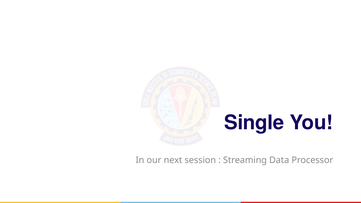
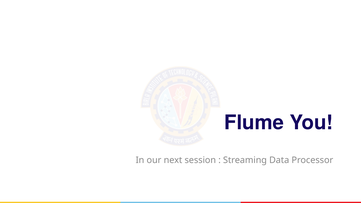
Single: Single -> Flume
